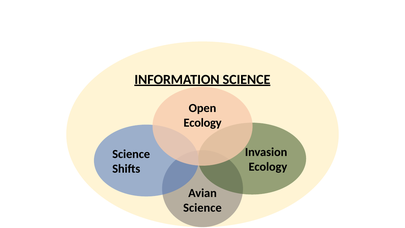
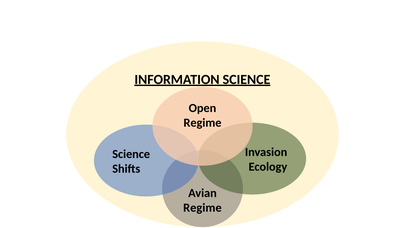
Ecology at (203, 123): Ecology -> Regime
Science at (202, 208): Science -> Regime
